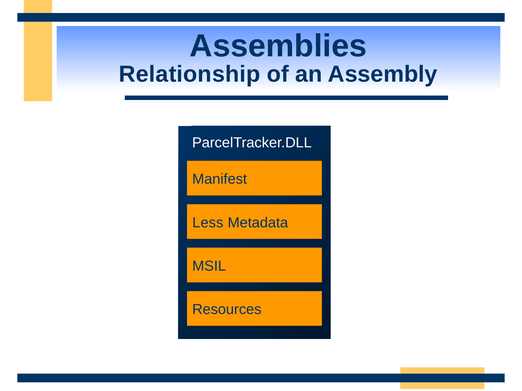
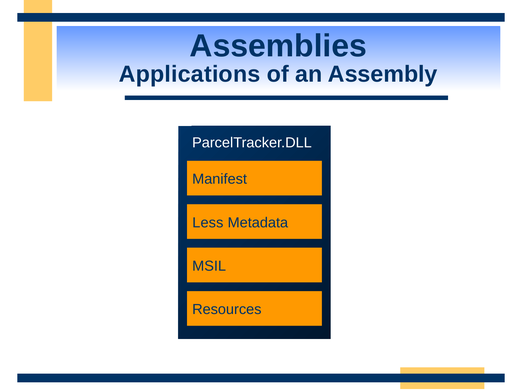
Relationship: Relationship -> Applications
